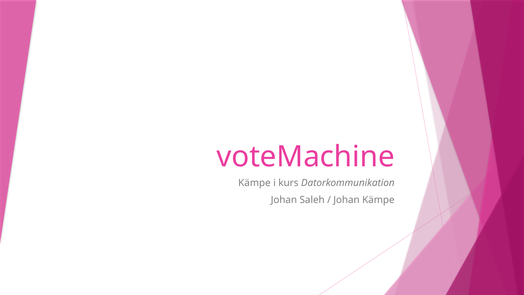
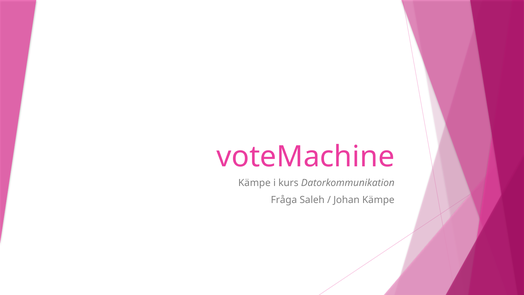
Johan at (284, 200): Johan -> Fråga
